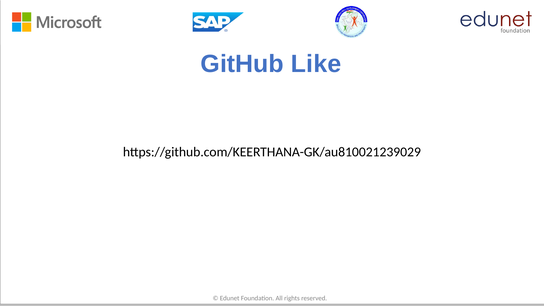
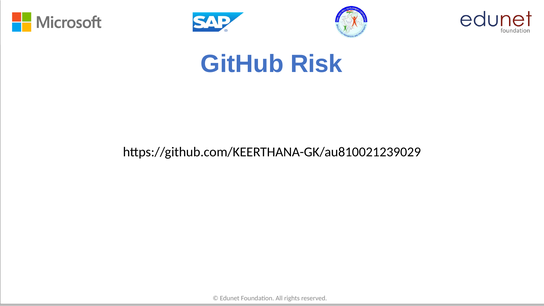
Like: Like -> Risk
